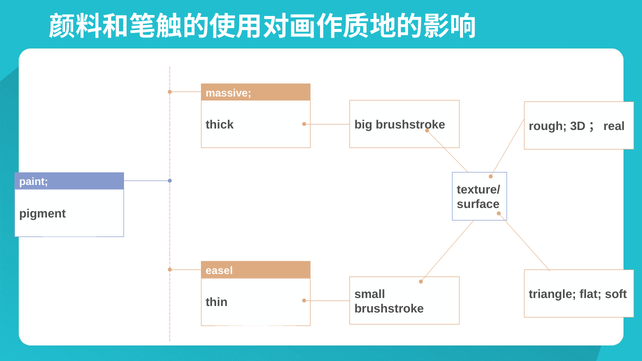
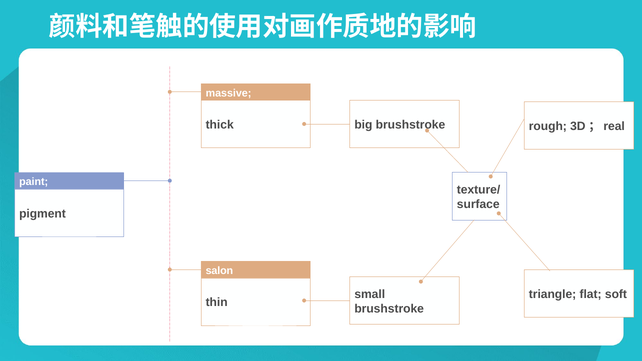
easel: easel -> salon
